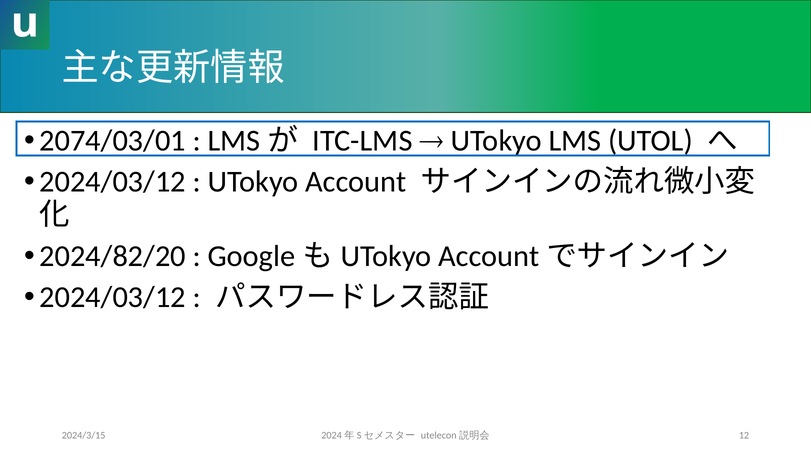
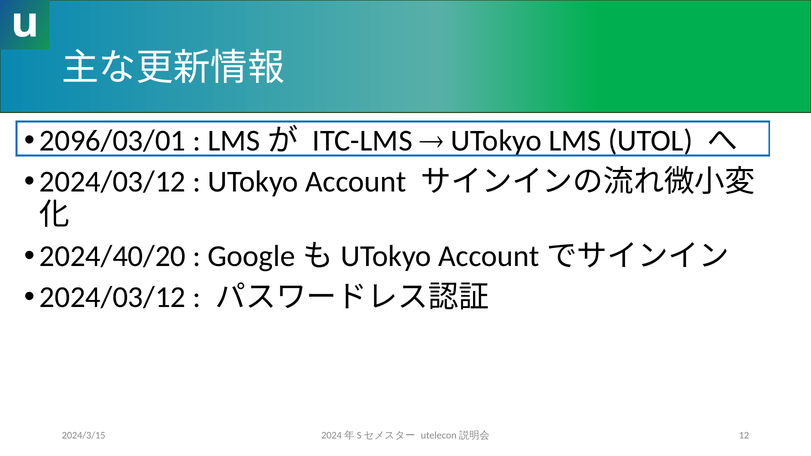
2074/03/01: 2074/03/01 -> 2096/03/01
2024/82/20: 2024/82/20 -> 2024/40/20
